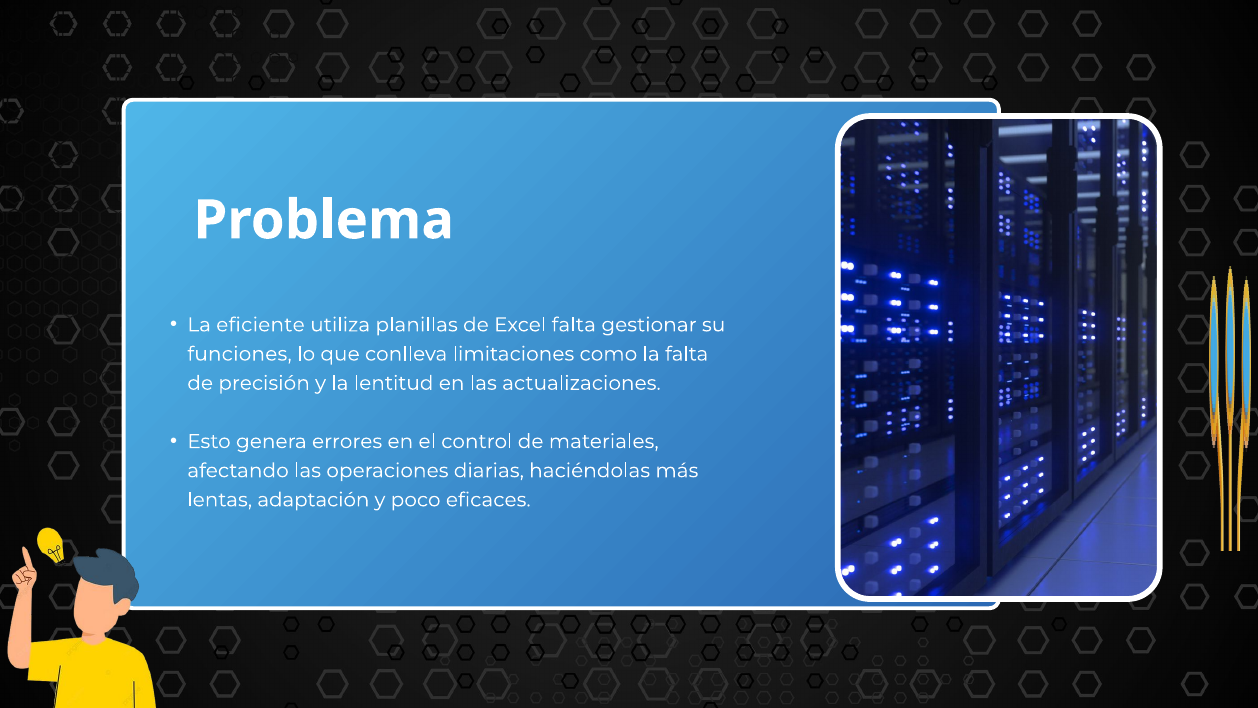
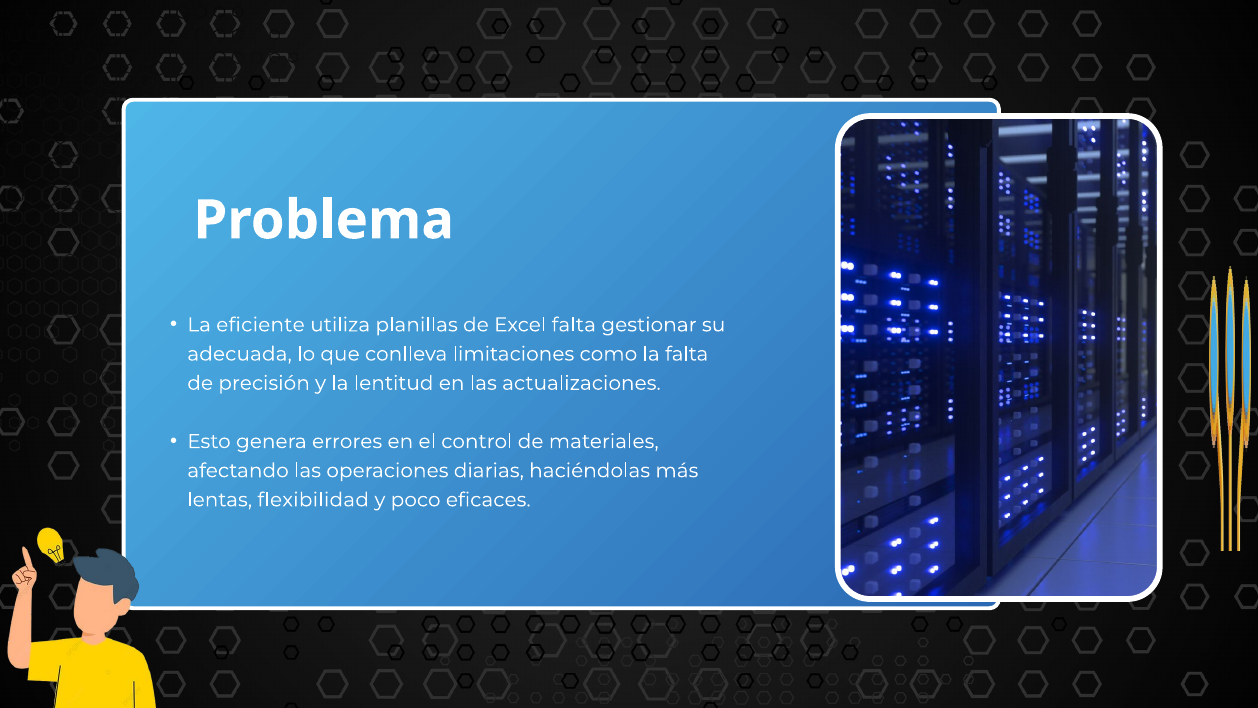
funciones: funciones -> adecuada
adaptación: adaptación -> flexibilidad
